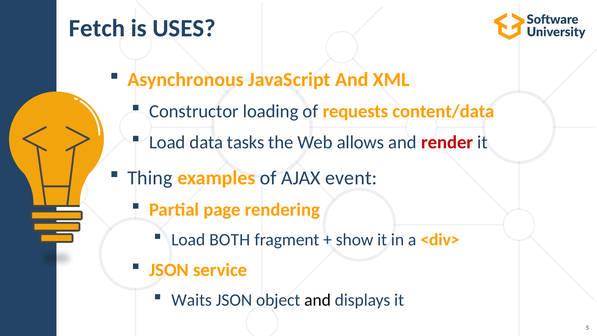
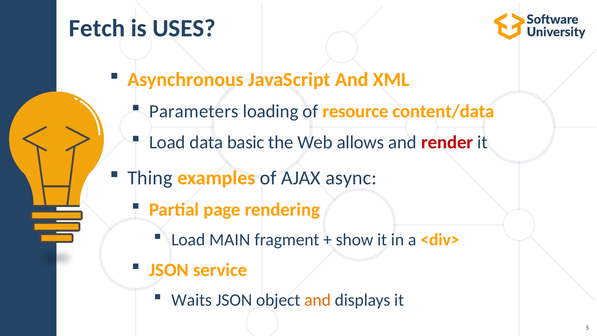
Constructor: Constructor -> Parameters
requests: requests -> resource
tasks: tasks -> basic
event: event -> async
BOTH: BOTH -> MAIN
and at (318, 300) colour: black -> orange
